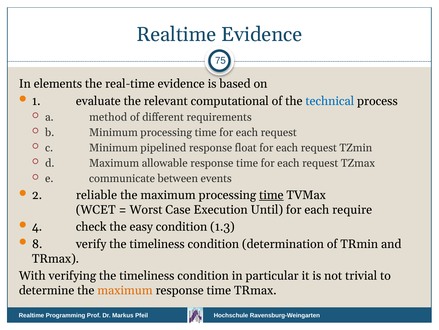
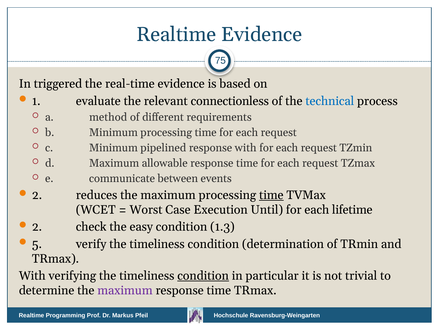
elements: elements -> triggered
computational: computational -> connectionless
response float: float -> with
reliable: reliable -> reduces
require: require -> lifetime
4 at (37, 226): 4 -> 2
8: 8 -> 5
condition at (203, 275) underline: none -> present
maximum at (125, 290) colour: orange -> purple
